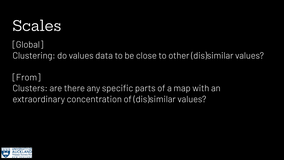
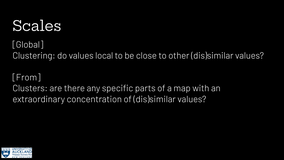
data: data -> local
